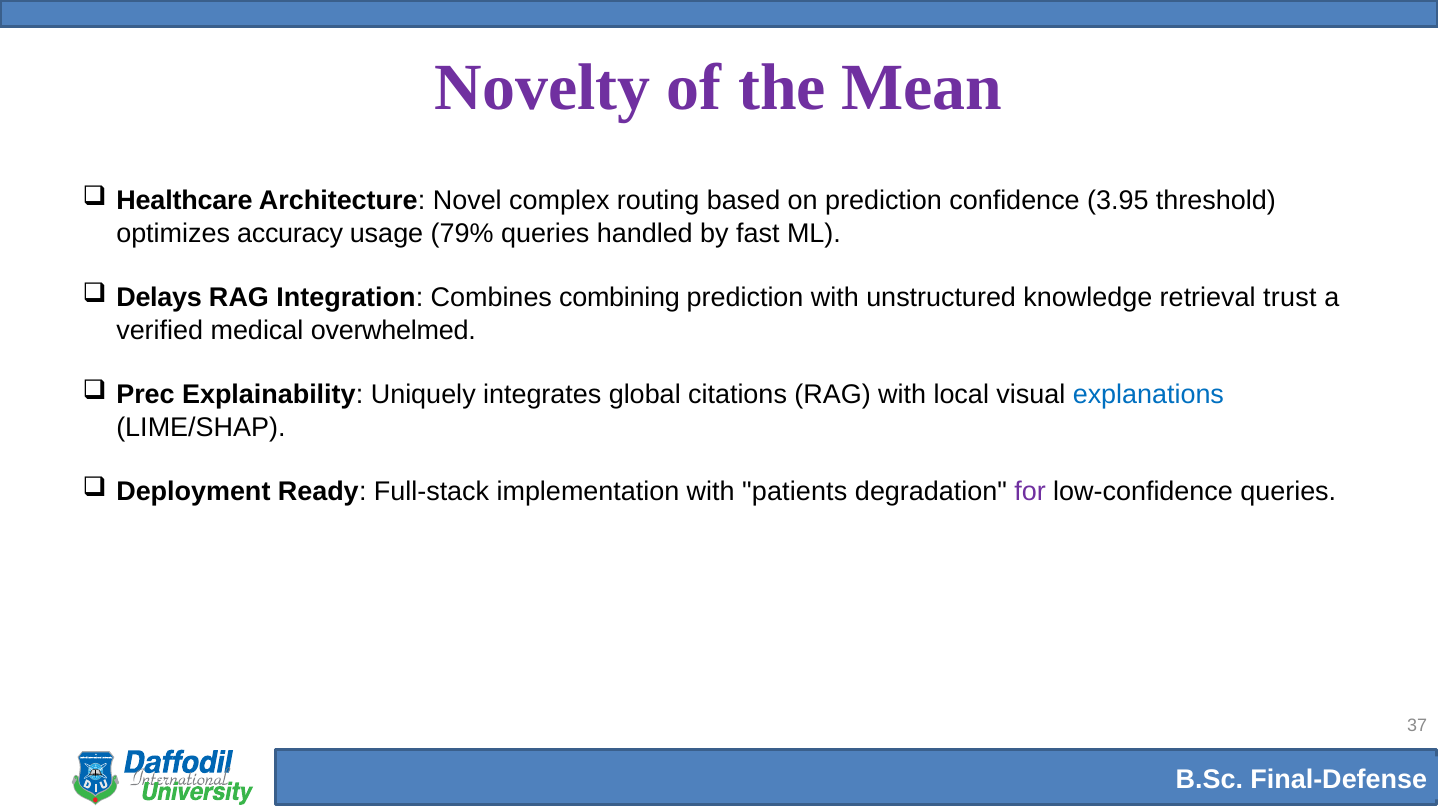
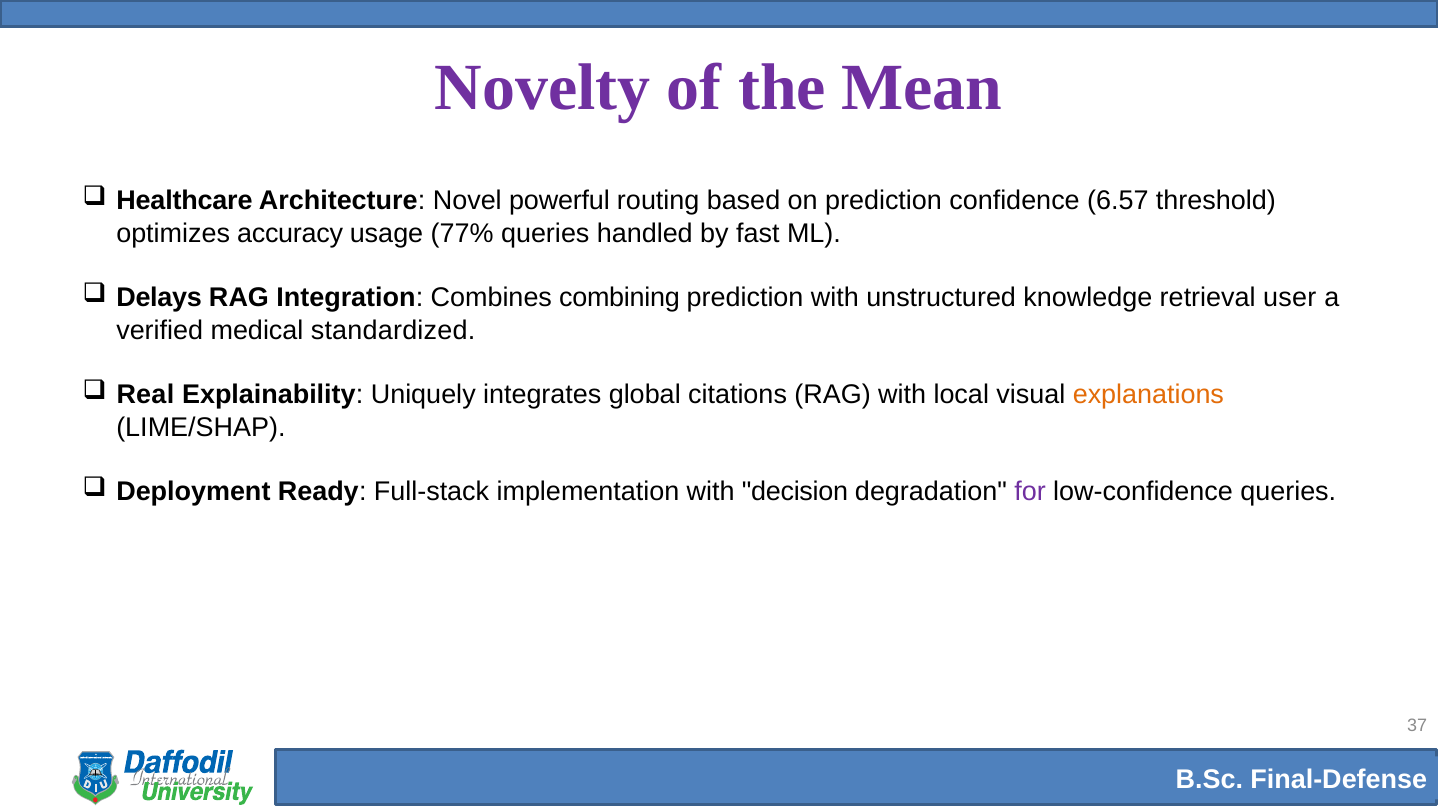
complex: complex -> powerful
3.95: 3.95 -> 6.57
79%: 79% -> 77%
trust: trust -> user
overwhelmed: overwhelmed -> standardized
Prec: Prec -> Real
explanations colour: blue -> orange
patients: patients -> decision
